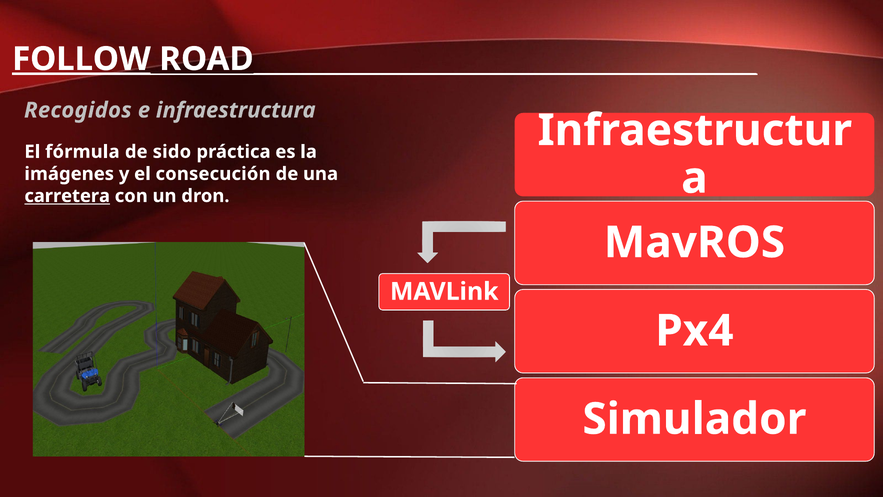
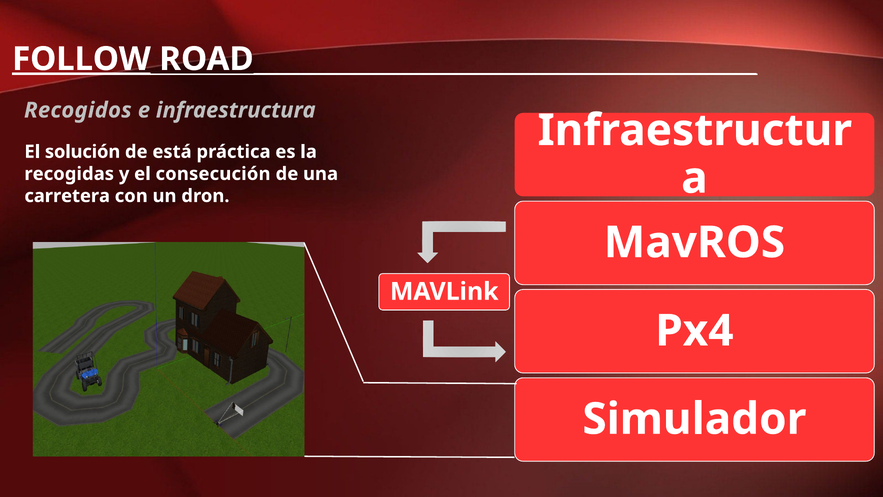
fórmula: fórmula -> solución
sido: sido -> está
imágenes: imágenes -> recogidas
carretera underline: present -> none
